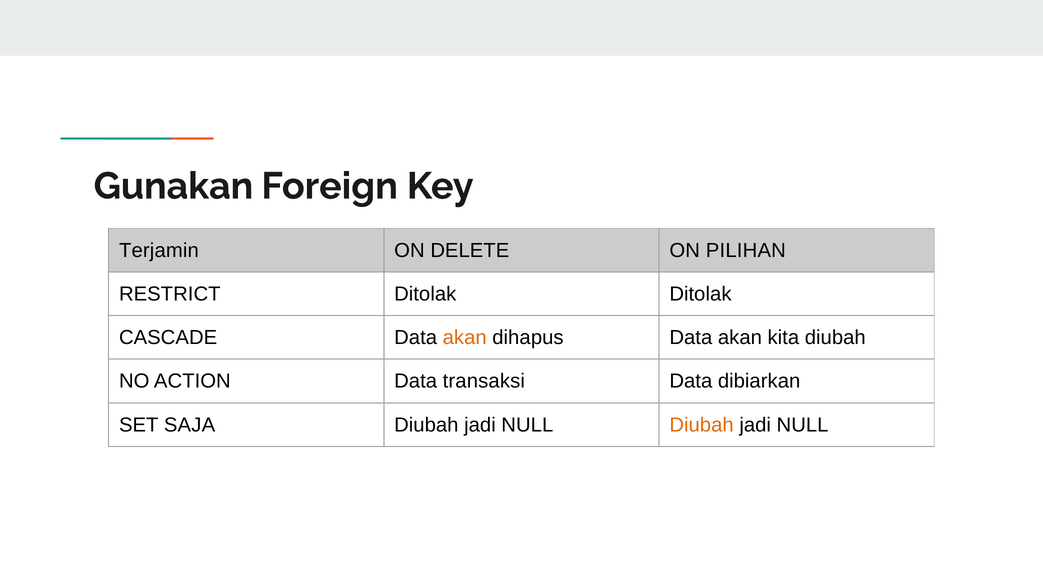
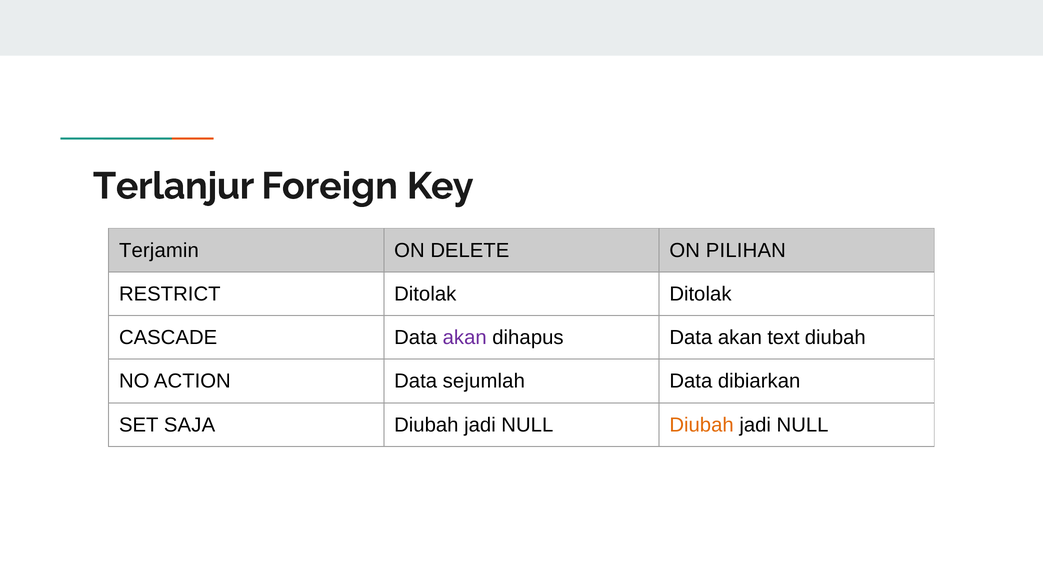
Gunakan: Gunakan -> Terlanjur
akan at (465, 337) colour: orange -> purple
kita: kita -> text
transaksi: transaksi -> sejumlah
